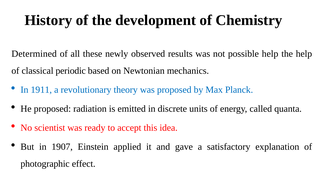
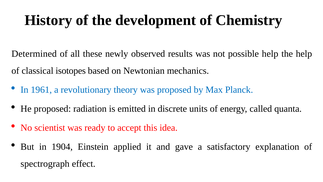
periodic: periodic -> isotopes
1911: 1911 -> 1961
1907: 1907 -> 1904
photographic: photographic -> spectrograph
